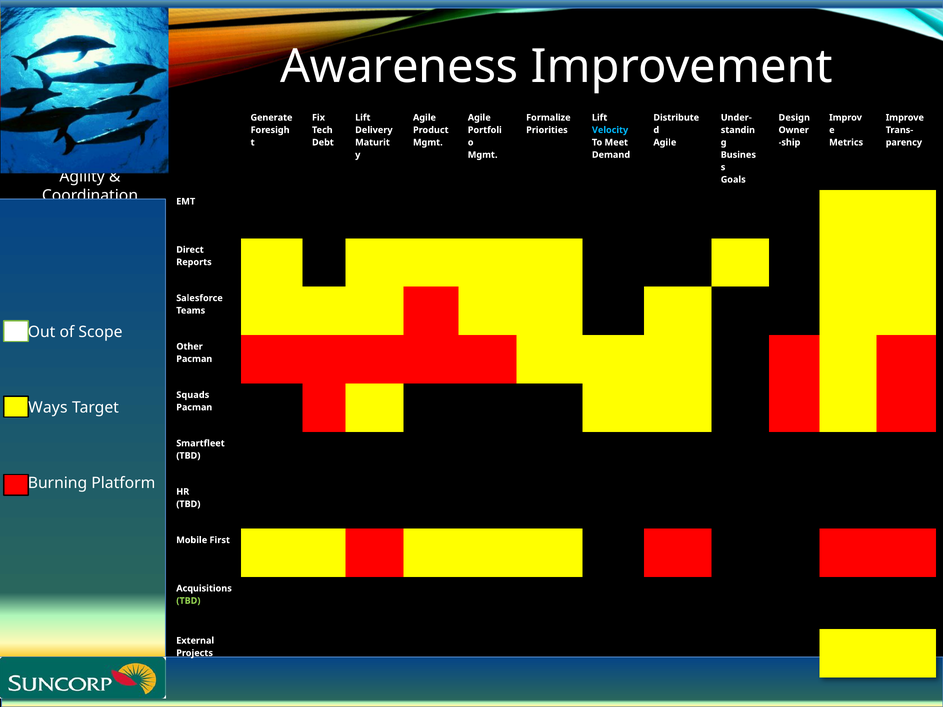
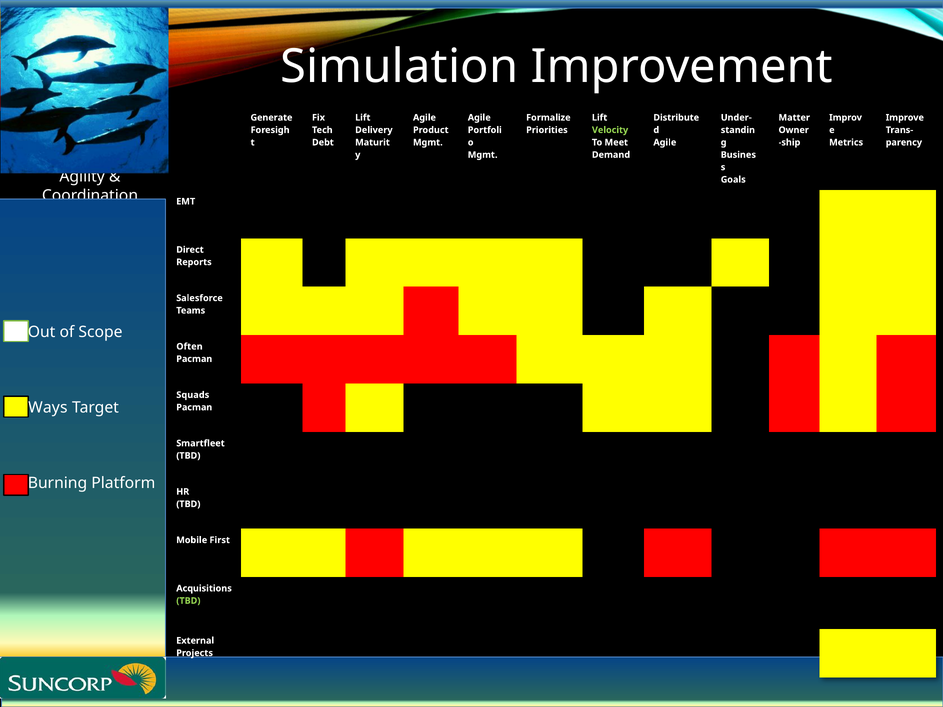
Awareness: Awareness -> Simulation
Design: Design -> Matter
Velocity colour: light blue -> light green
Other: Other -> Often
